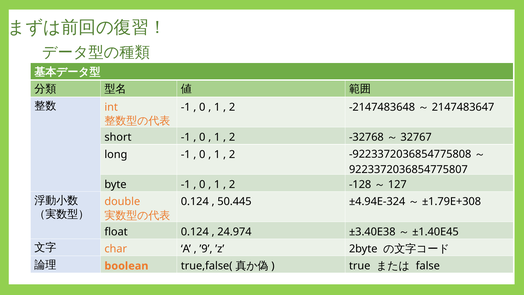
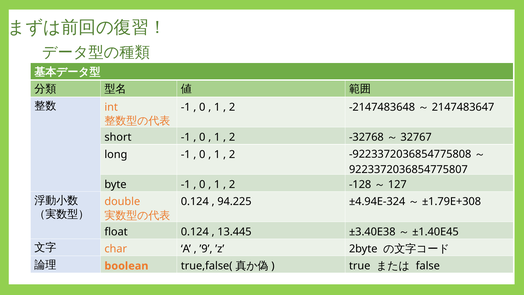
50.445: 50.445 -> 94.225
24.974: 24.974 -> 13.445
